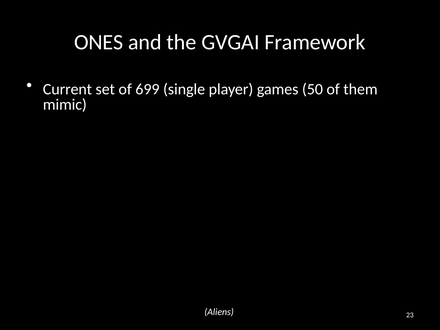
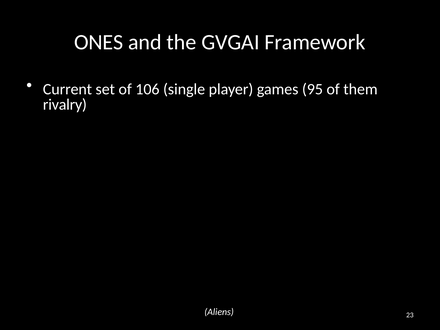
699: 699 -> 106
50: 50 -> 95
mimic: mimic -> rivalry
